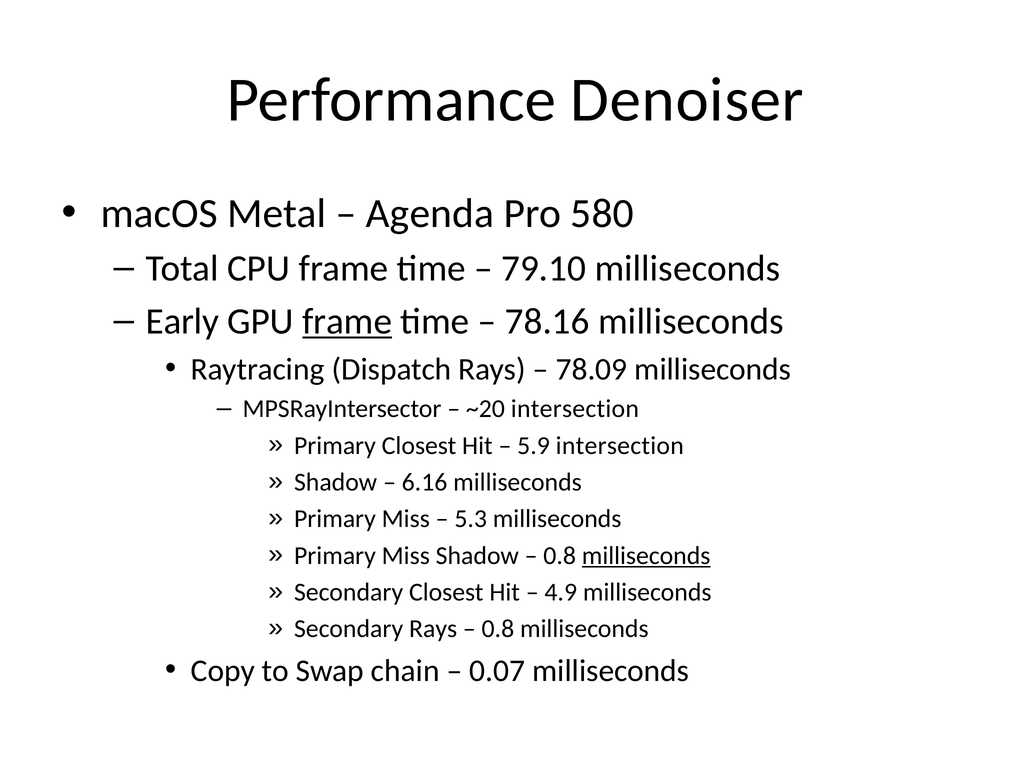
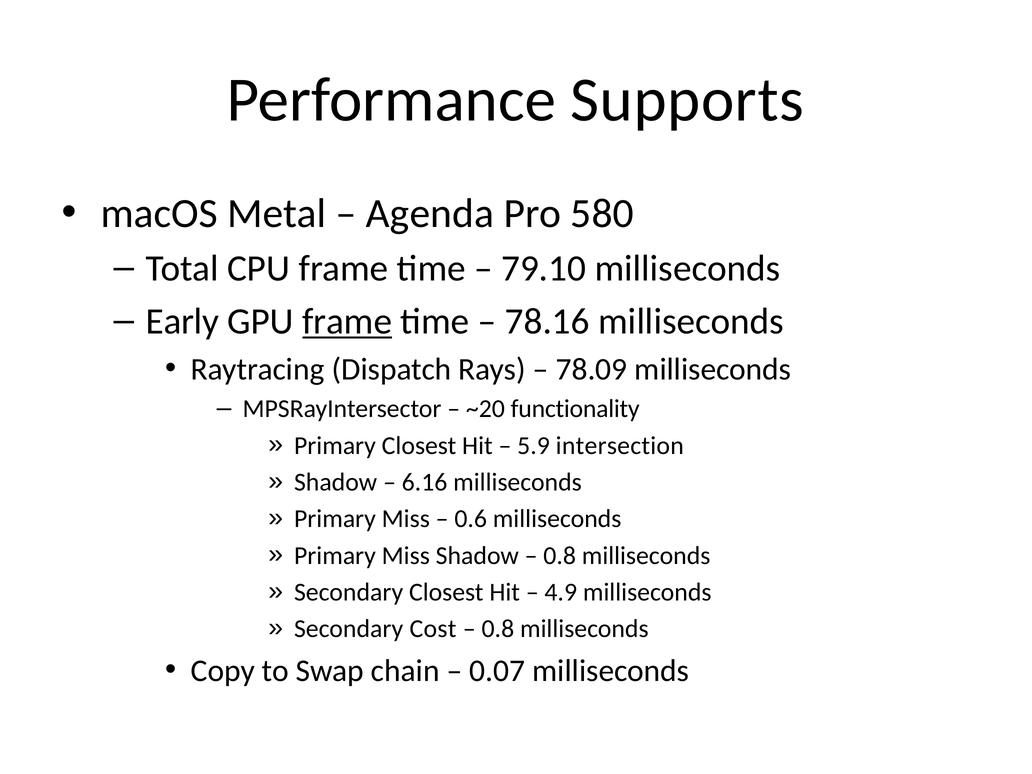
Denoiser: Denoiser -> Supports
~20 intersection: intersection -> functionality
5.3: 5.3 -> 0.6
milliseconds at (646, 556) underline: present -> none
Secondary Rays: Rays -> Cost
